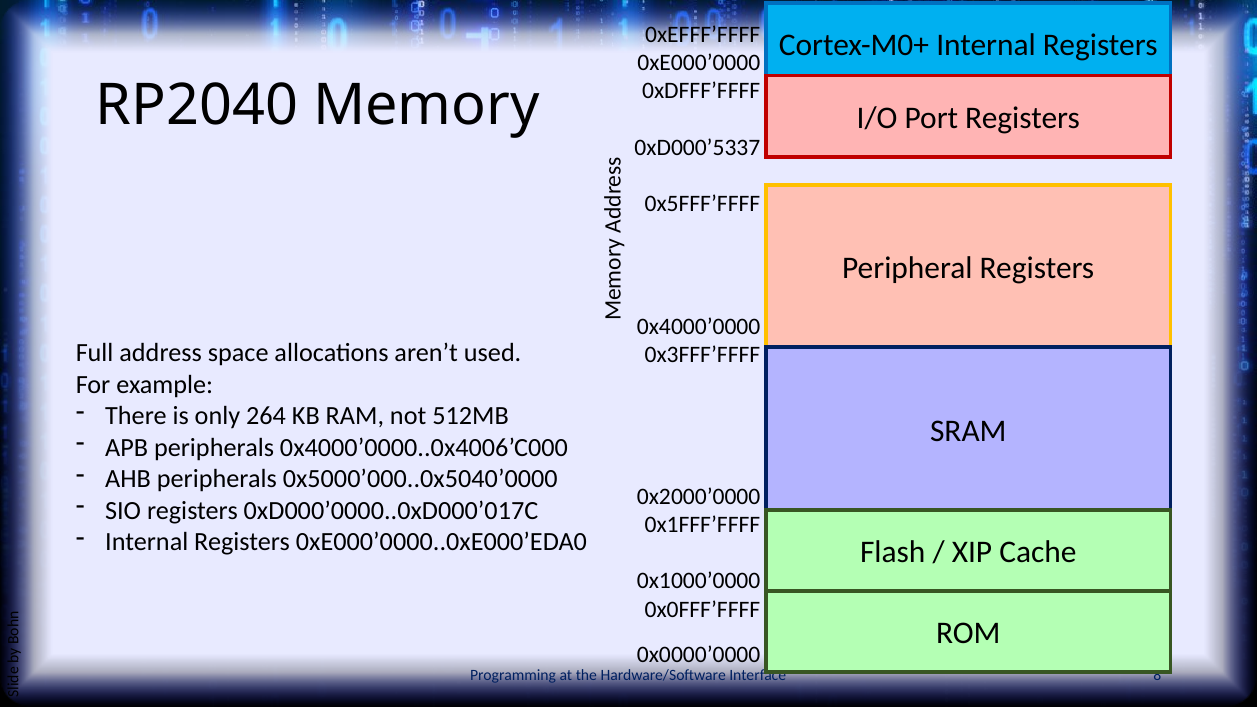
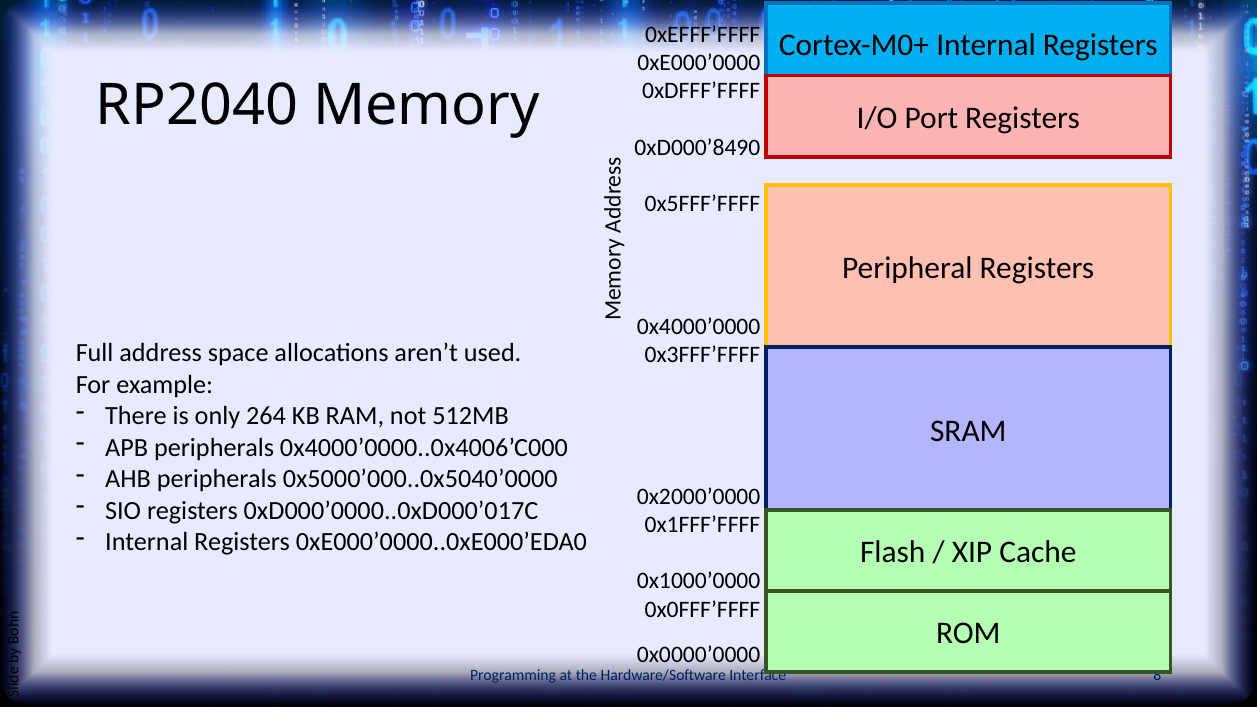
0xD000’5337: 0xD000’5337 -> 0xD000’8490
